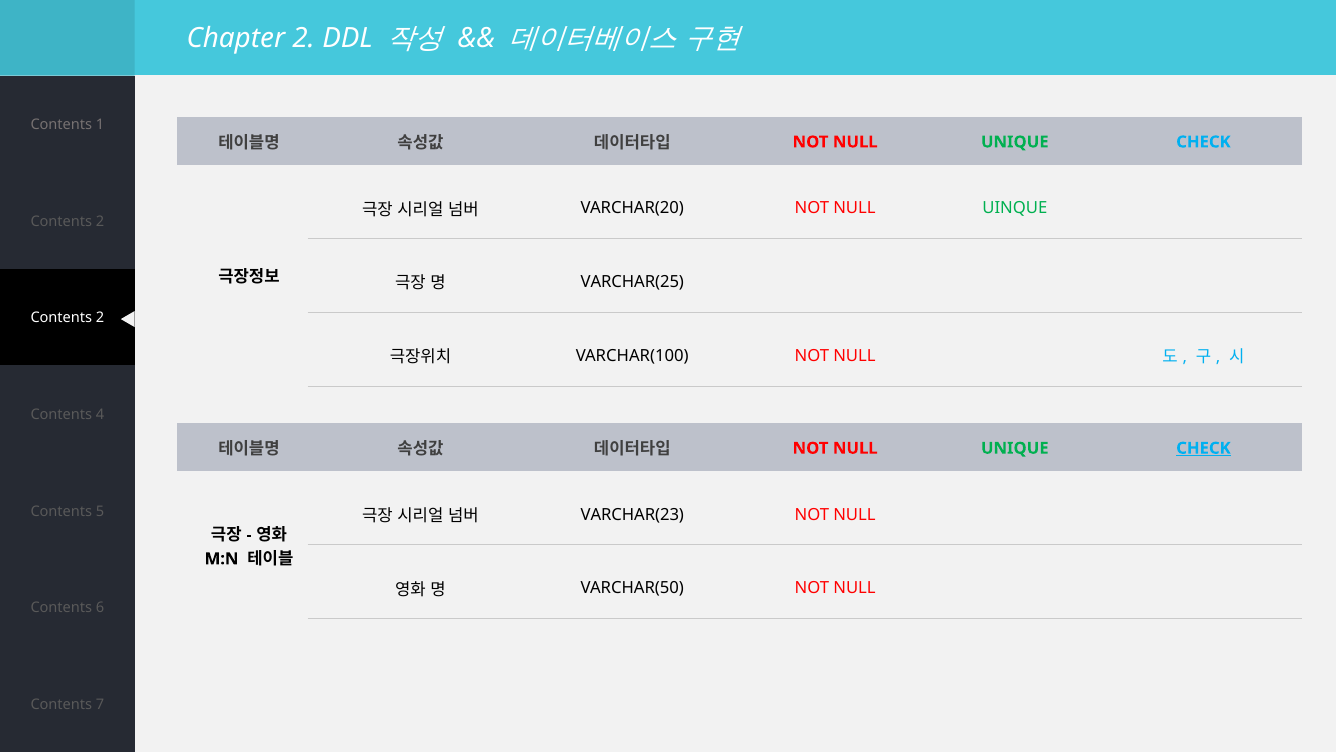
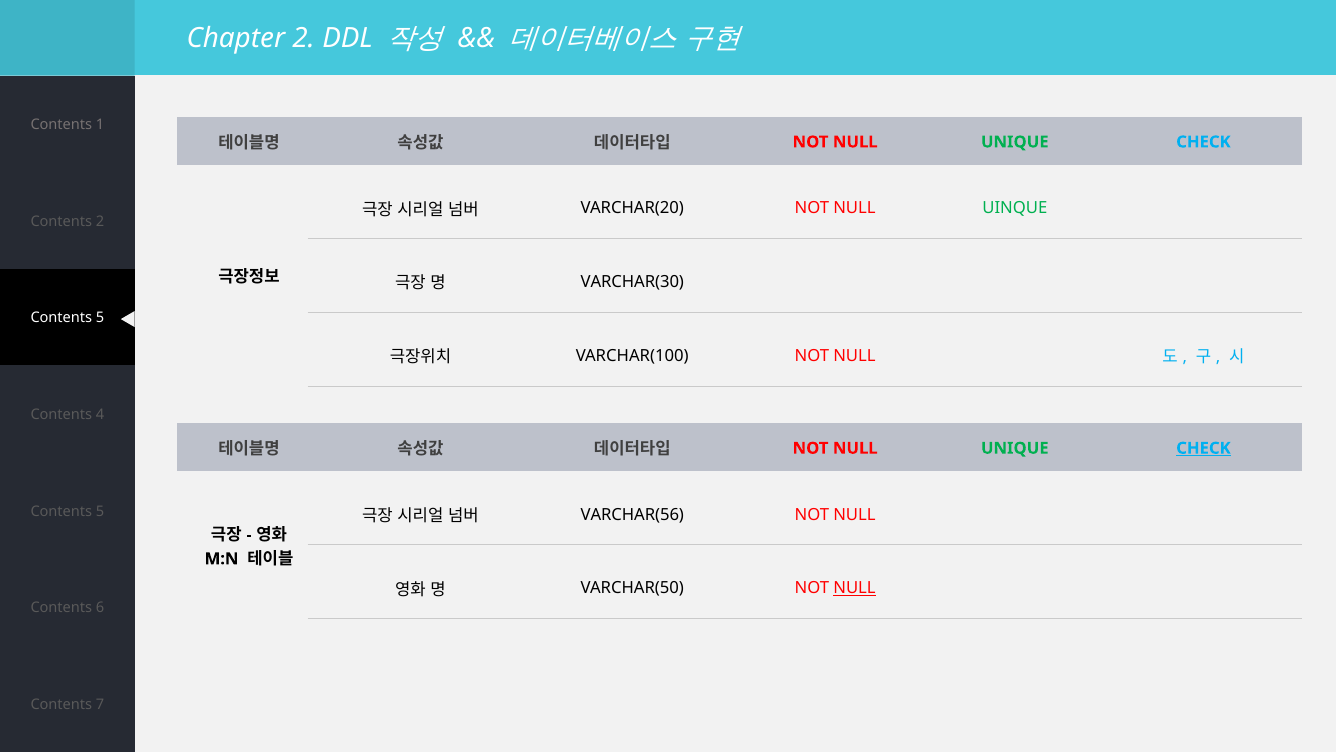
VARCHAR(25: VARCHAR(25 -> VARCHAR(30
2 at (100, 318): 2 -> 5
VARCHAR(23: VARCHAR(23 -> VARCHAR(56
NULL at (855, 588) underline: none -> present
